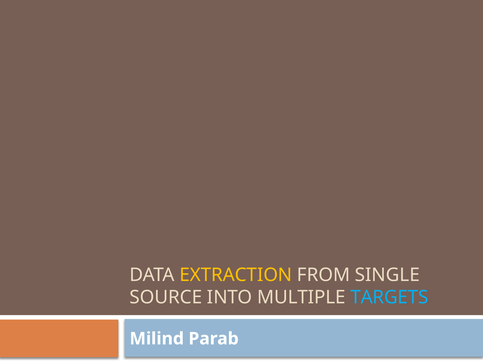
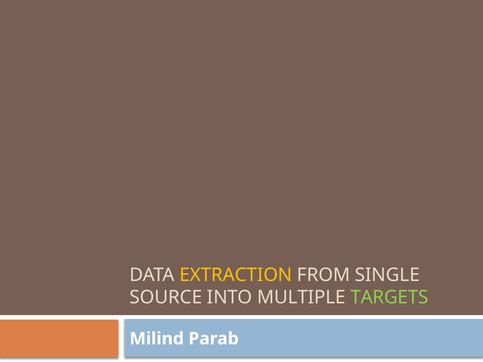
TARGETS colour: light blue -> light green
